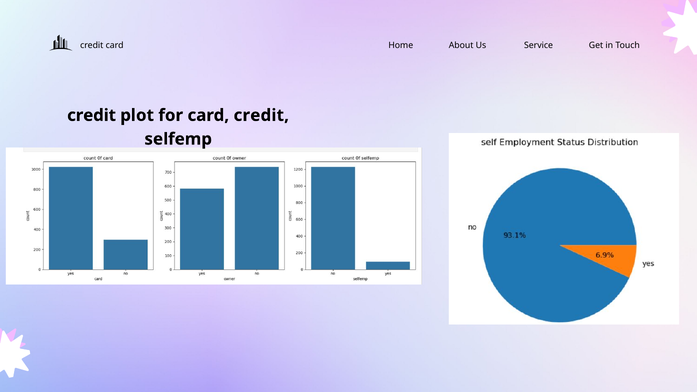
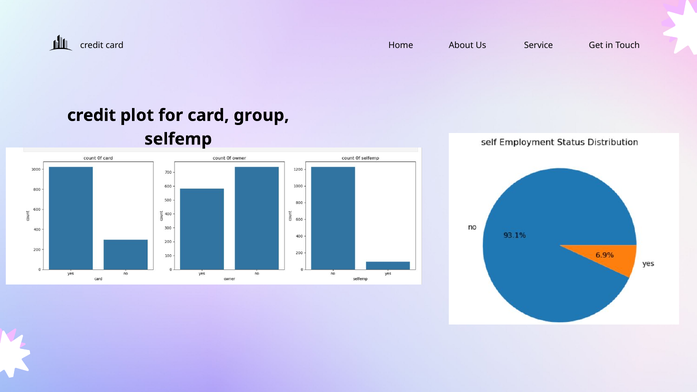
card credit: credit -> group
